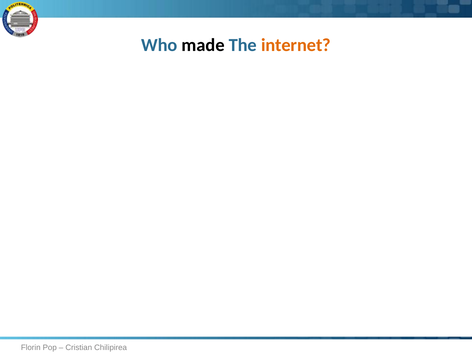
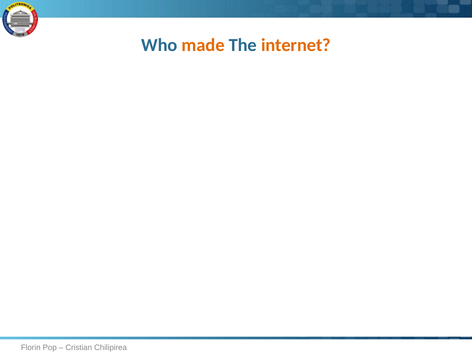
made colour: black -> orange
